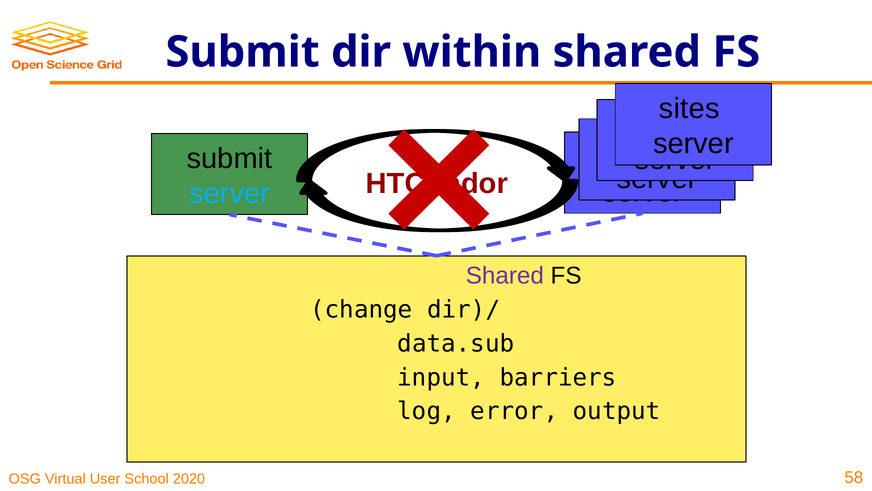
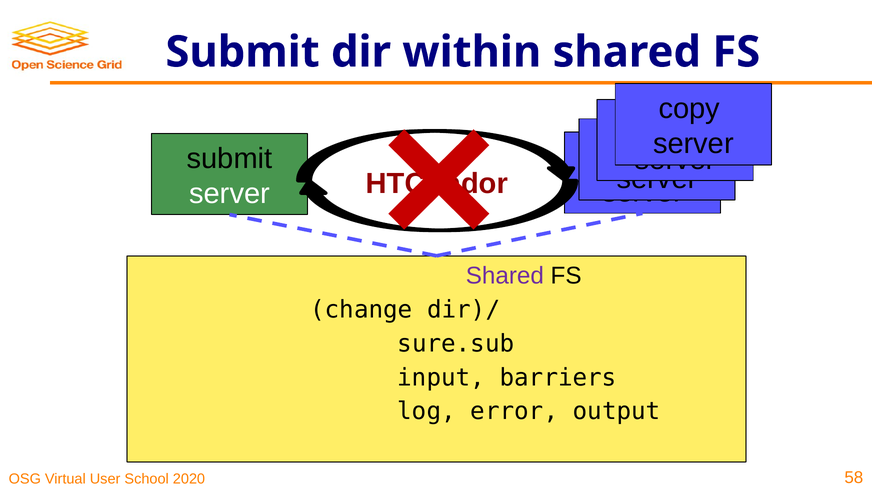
sites: sites -> copy
server at (230, 193) colour: light blue -> white
data.sub: data.sub -> sure.sub
